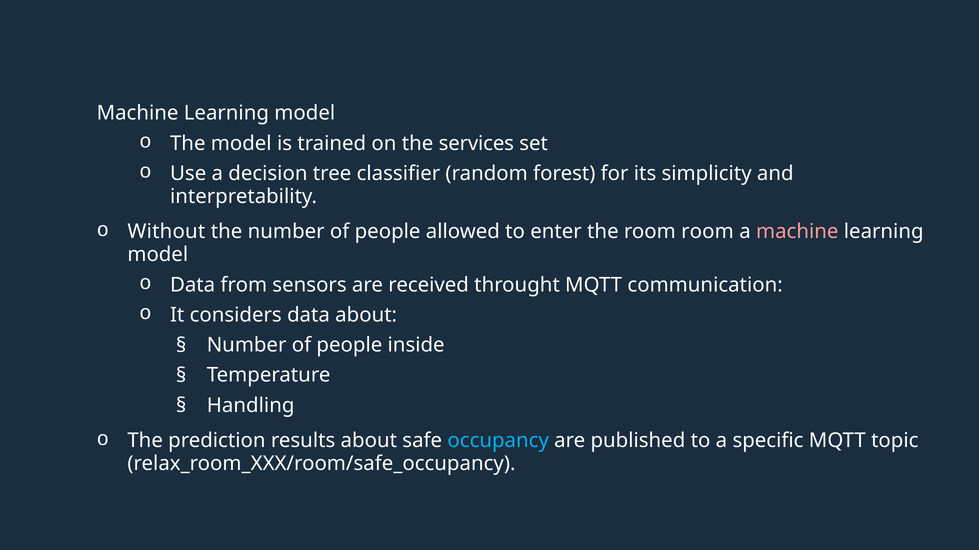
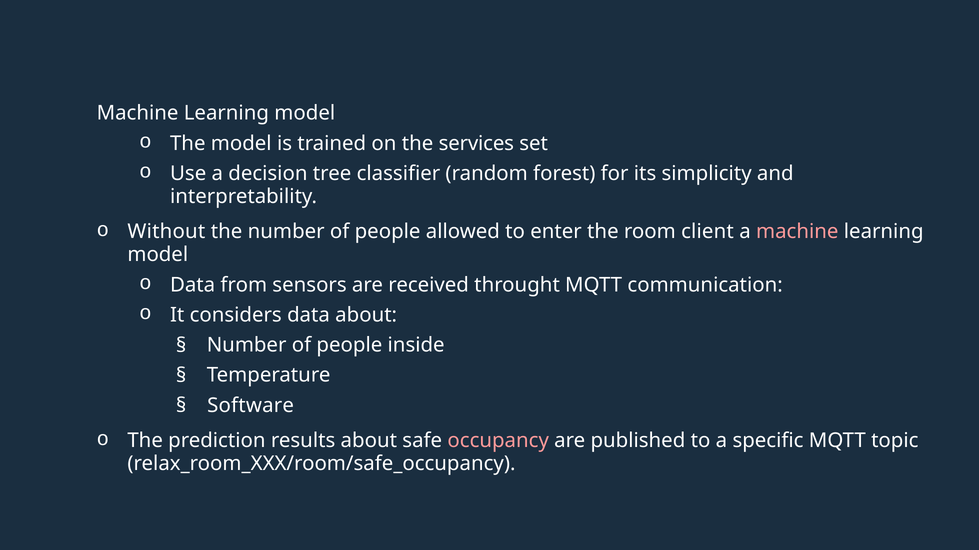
room room: room -> client
Handling: Handling -> Software
occupancy colour: light blue -> pink
